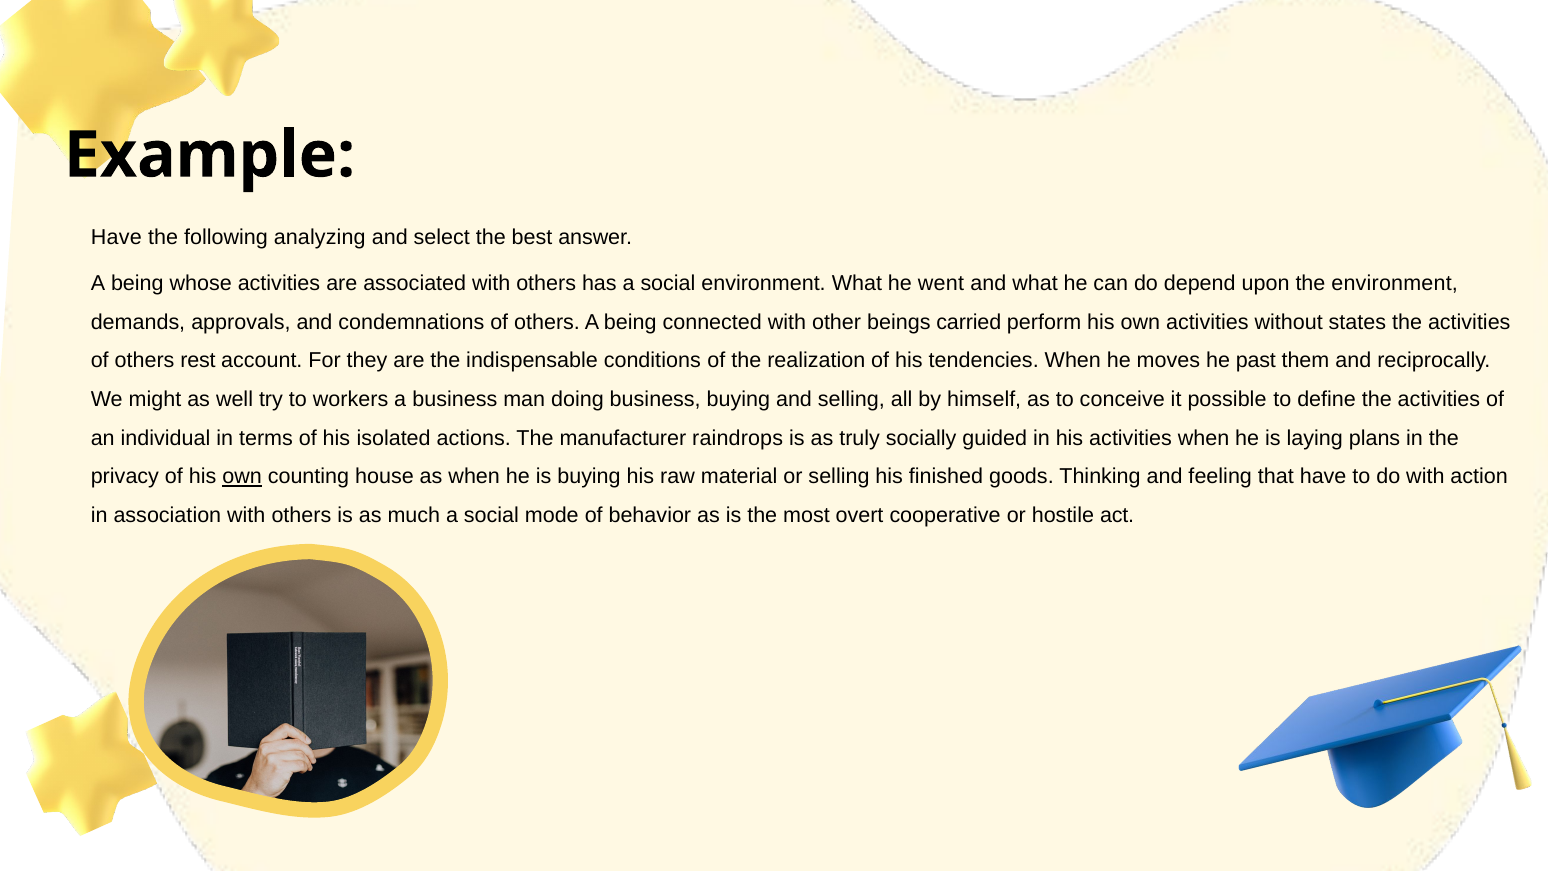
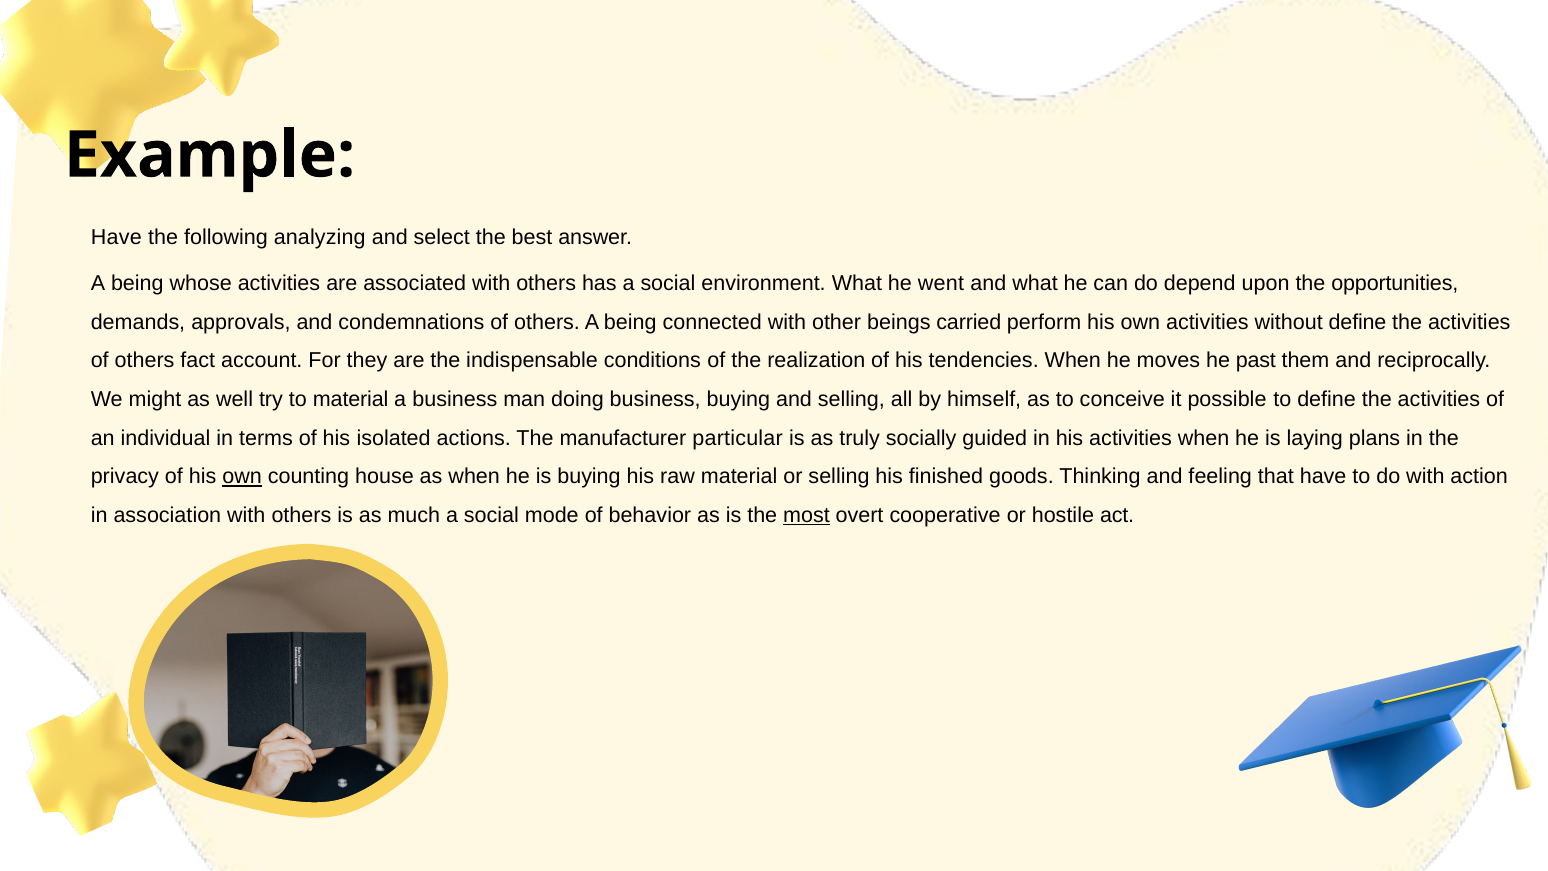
the environment: environment -> opportunities
without states: states -> define
rest: rest -> fact
to workers: workers -> material
raindrops: raindrops -> particular
most underline: none -> present
